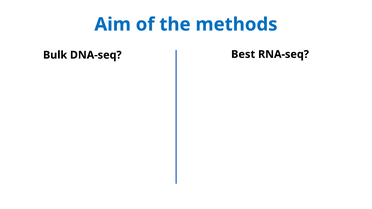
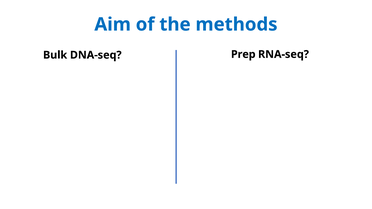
Best: Best -> Prep
